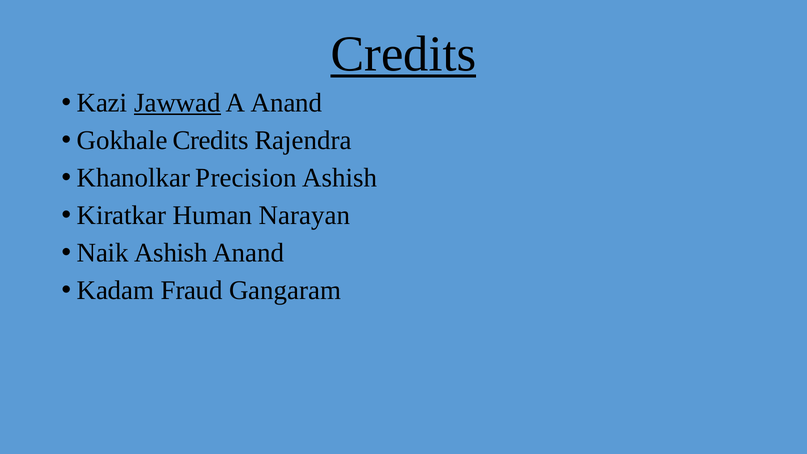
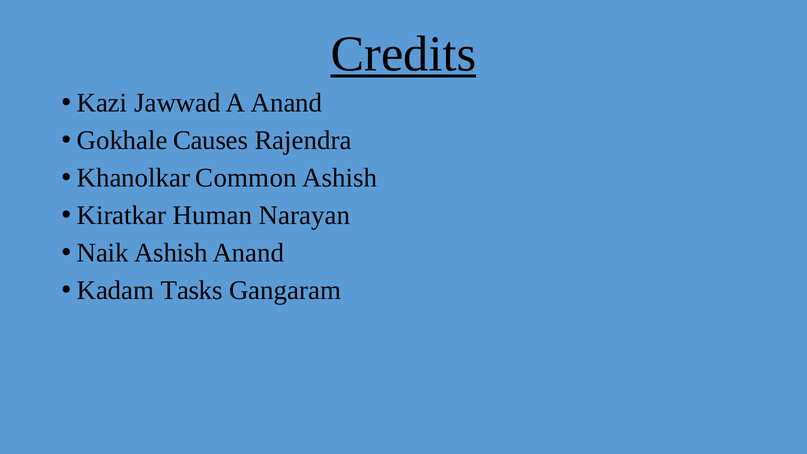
Jawwad underline: present -> none
Gokhale Credits: Credits -> Causes
Precision: Precision -> Common
Fraud: Fraud -> Tasks
